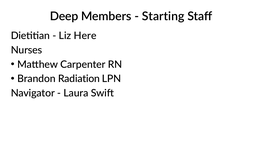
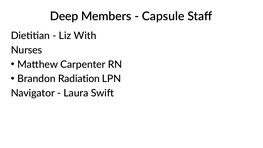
Starting: Starting -> Capsule
Here: Here -> With
